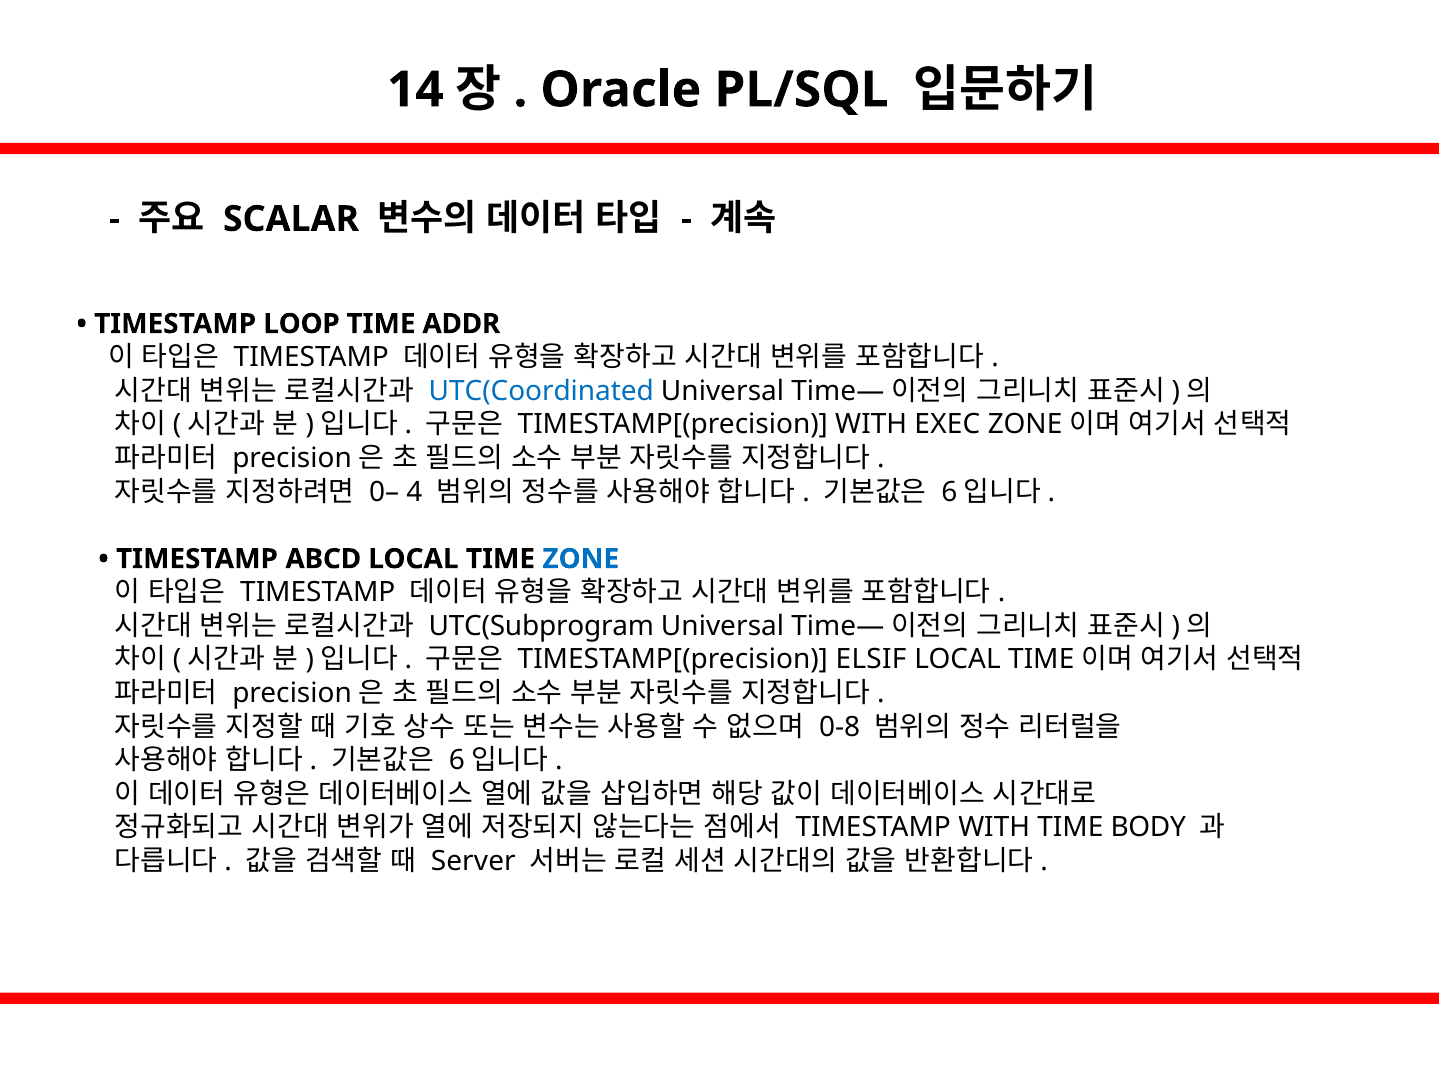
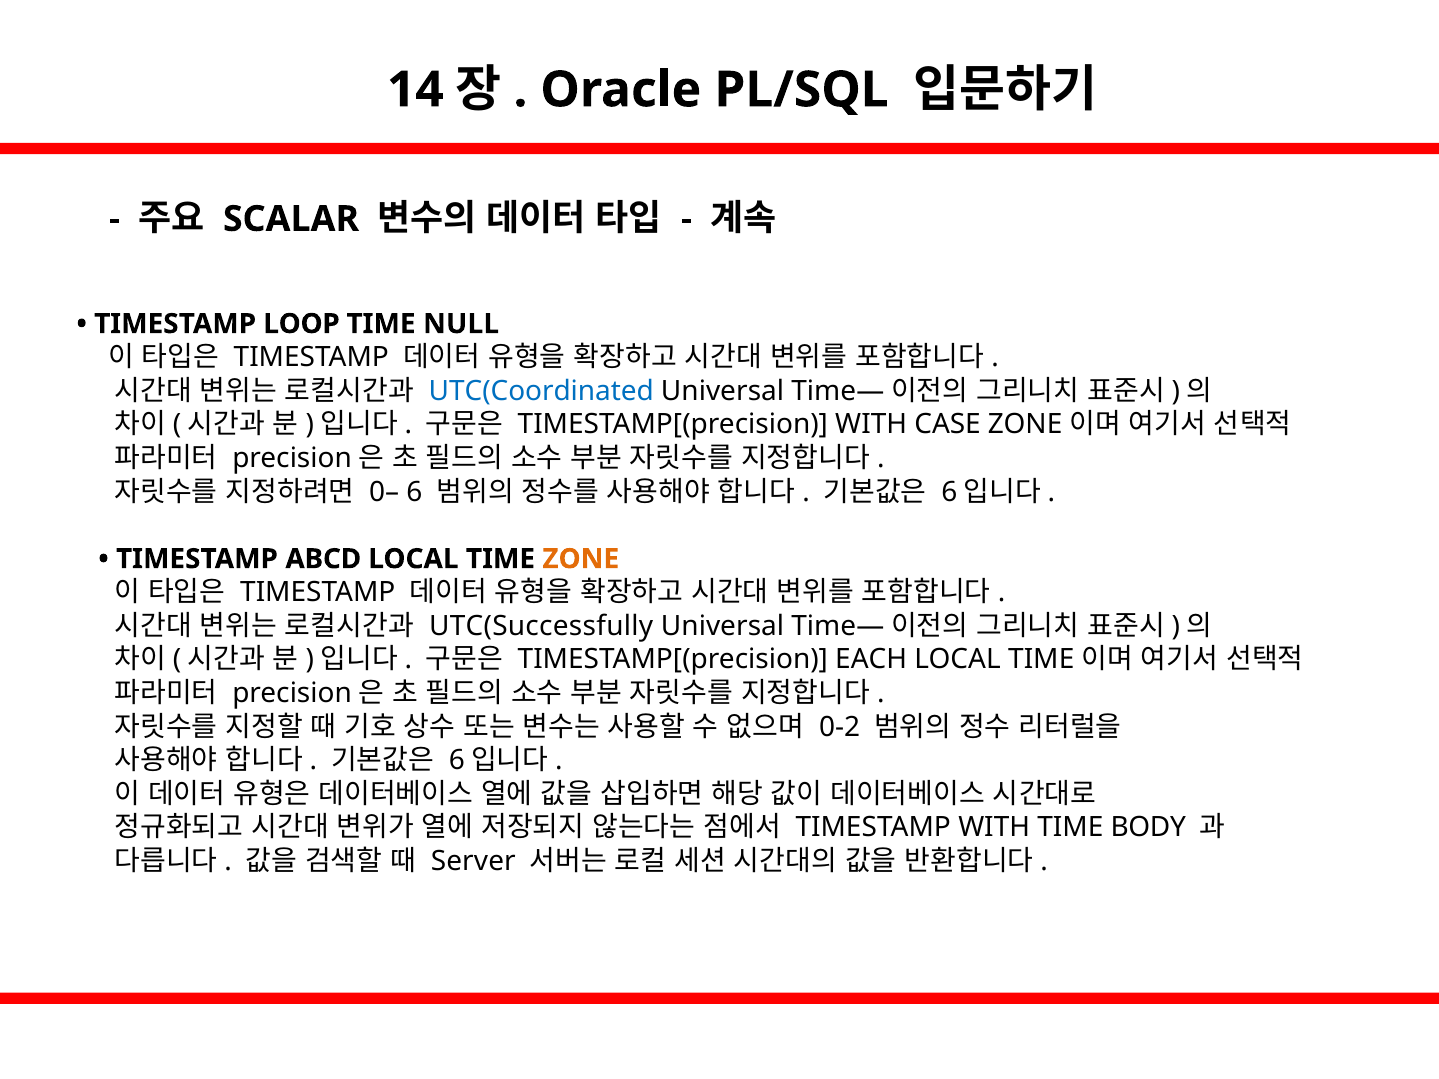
ADDR: ADDR -> NULL
EXEC: EXEC -> CASE
4: 4 -> 6
ZONE at (581, 559) colour: blue -> orange
UTC(Subprogram: UTC(Subprogram -> UTC(Successfully
ELSIF: ELSIF -> EACH
0-8: 0-8 -> 0-2
